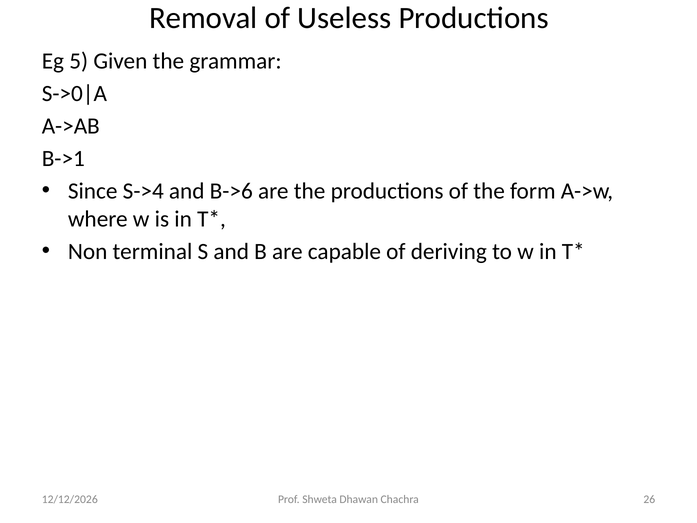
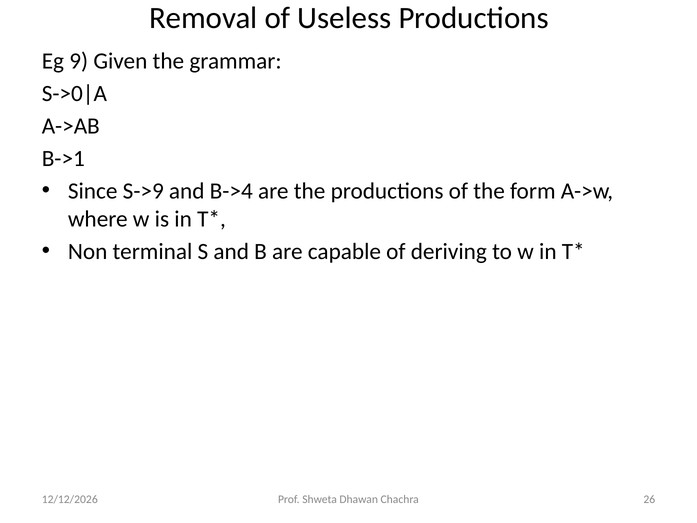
5: 5 -> 9
S->4: S->4 -> S->9
B->6: B->6 -> B->4
